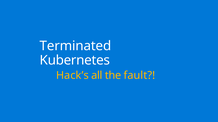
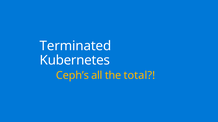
Hack’s: Hack’s -> Ceph’s
fault: fault -> total
